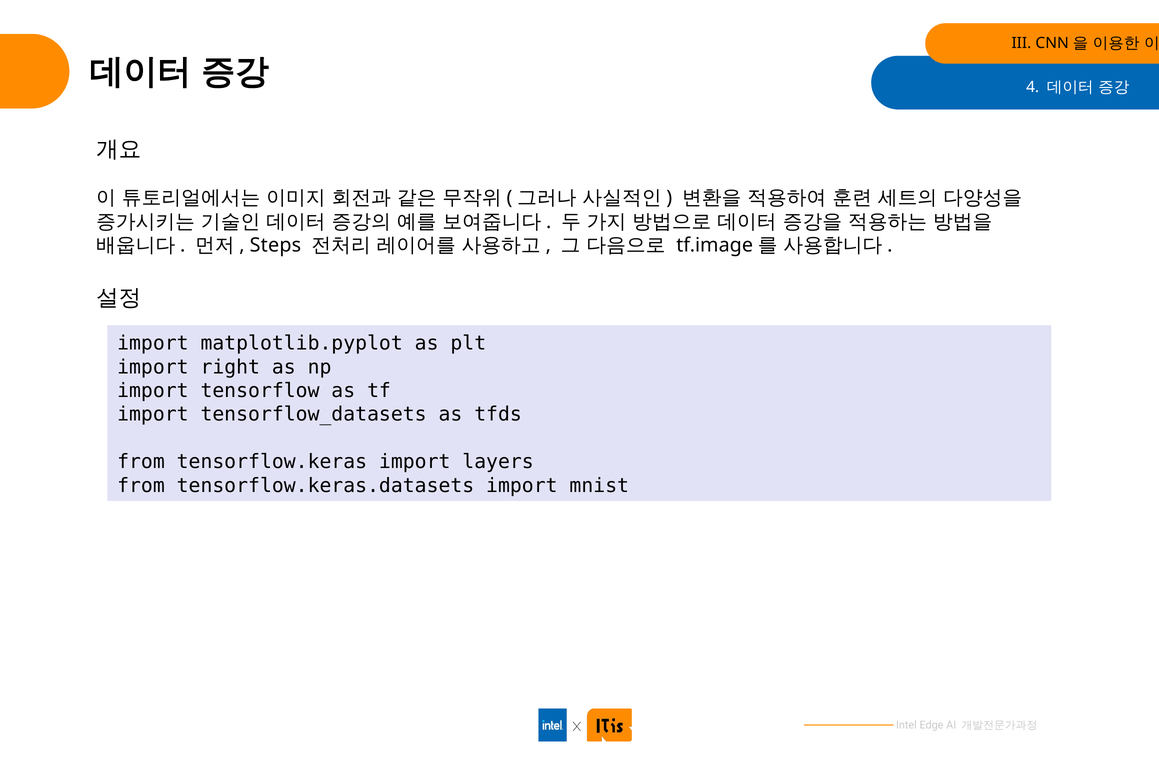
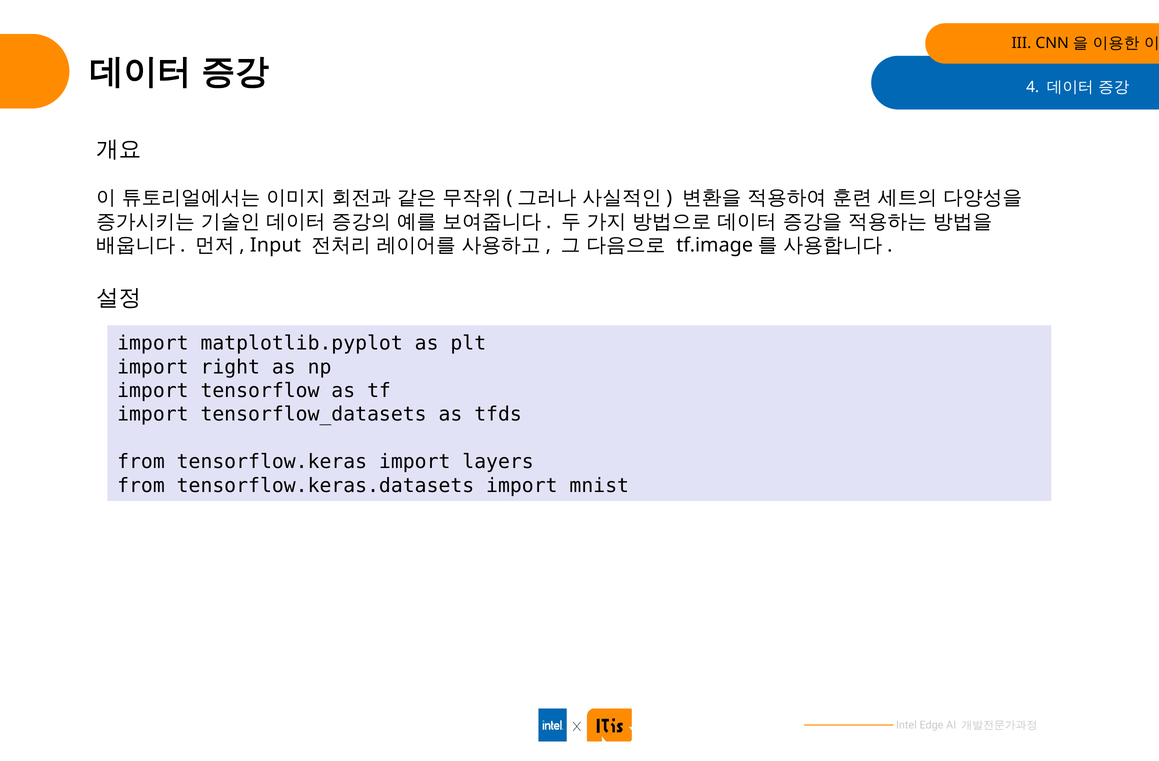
Steps: Steps -> Input
